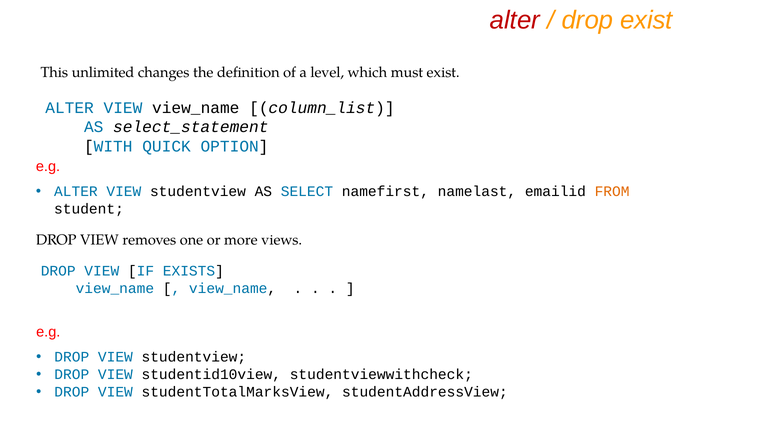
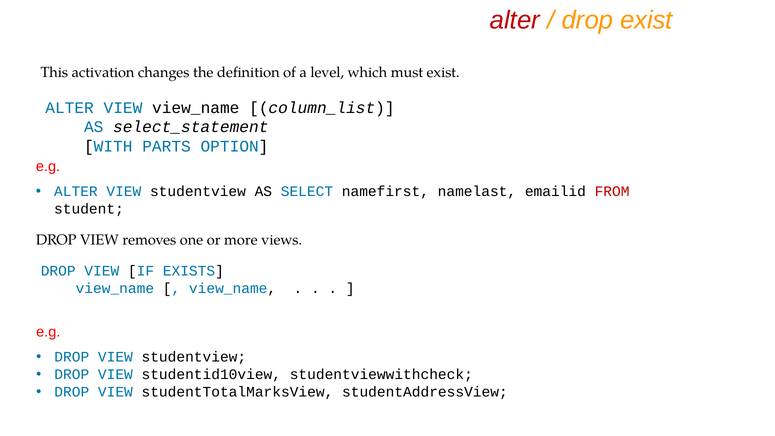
unlimited: unlimited -> activation
QUICK: QUICK -> PARTS
FROM colour: orange -> red
